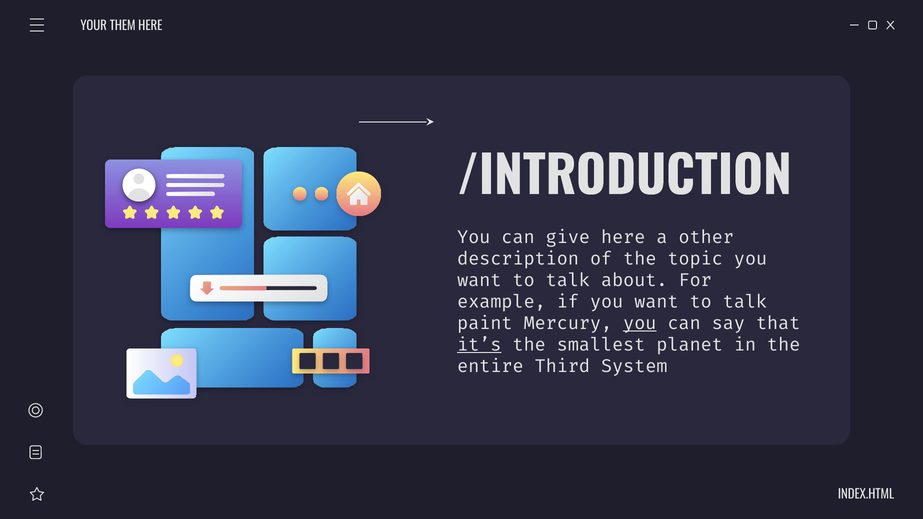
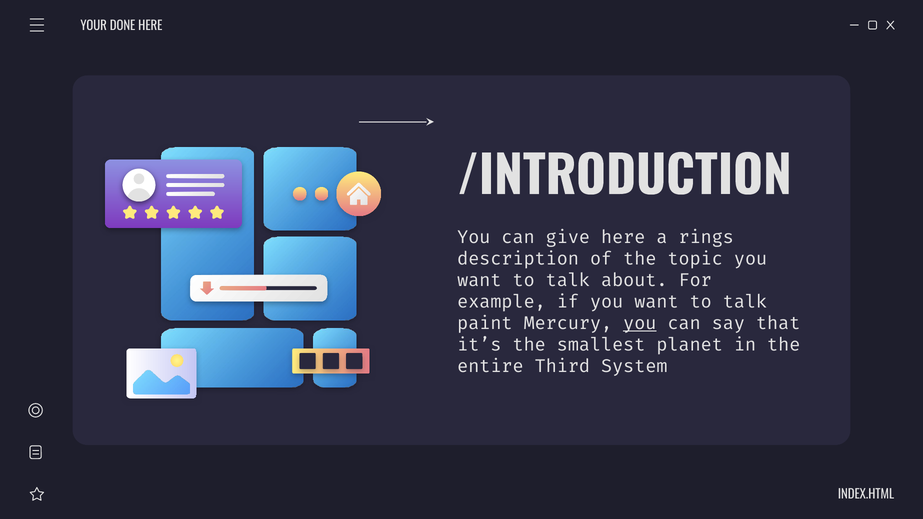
THEM: THEM -> DONE
other: other -> rings
it’s underline: present -> none
